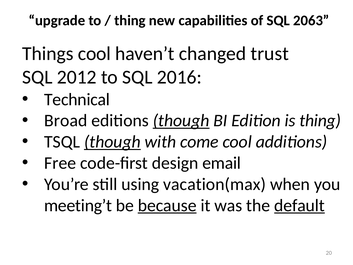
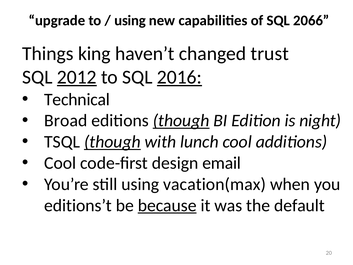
thing at (130, 20): thing -> using
2063: 2063 -> 2066
Things cool: cool -> king
2012 underline: none -> present
2016 underline: none -> present
is thing: thing -> night
come: come -> lunch
Free at (60, 163): Free -> Cool
meeting’t: meeting’t -> editions’t
default underline: present -> none
